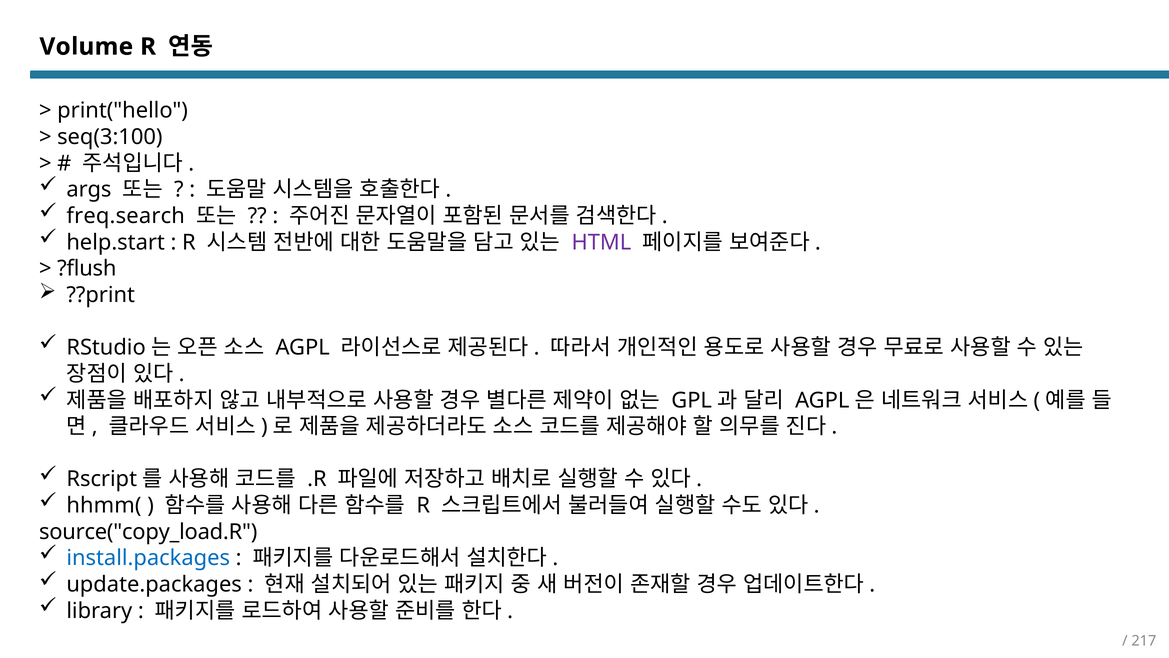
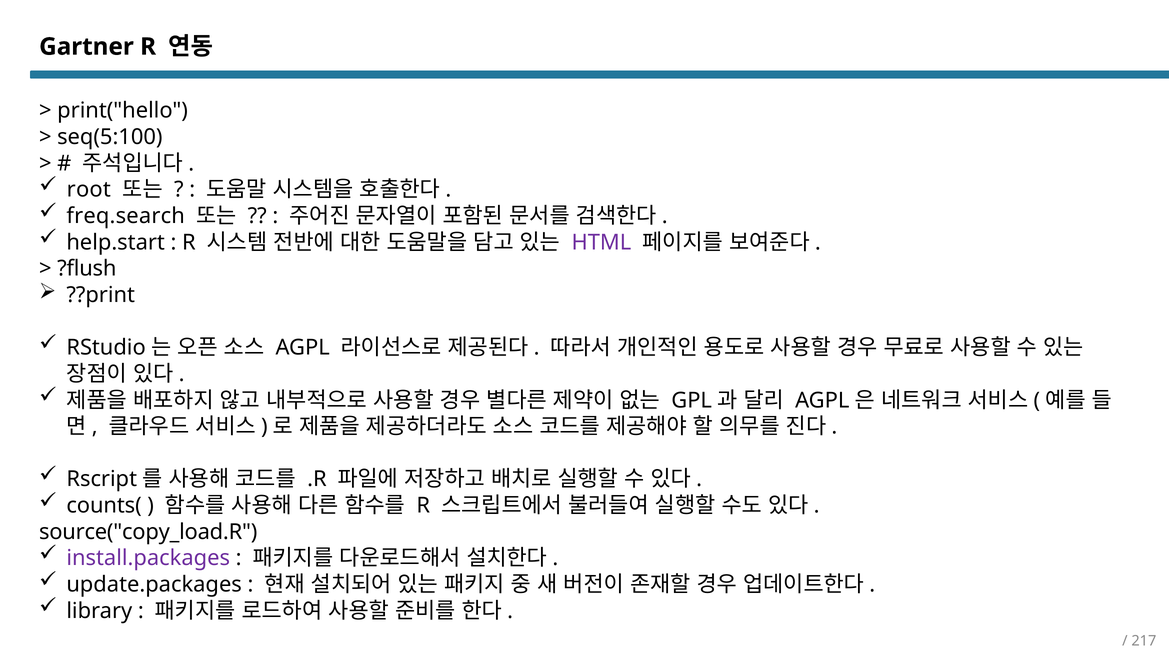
Volume: Volume -> Gartner
seq(3:100: seq(3:100 -> seq(5:100
args: args -> root
hhmm(: hhmm( -> counts(
install.packages colour: blue -> purple
